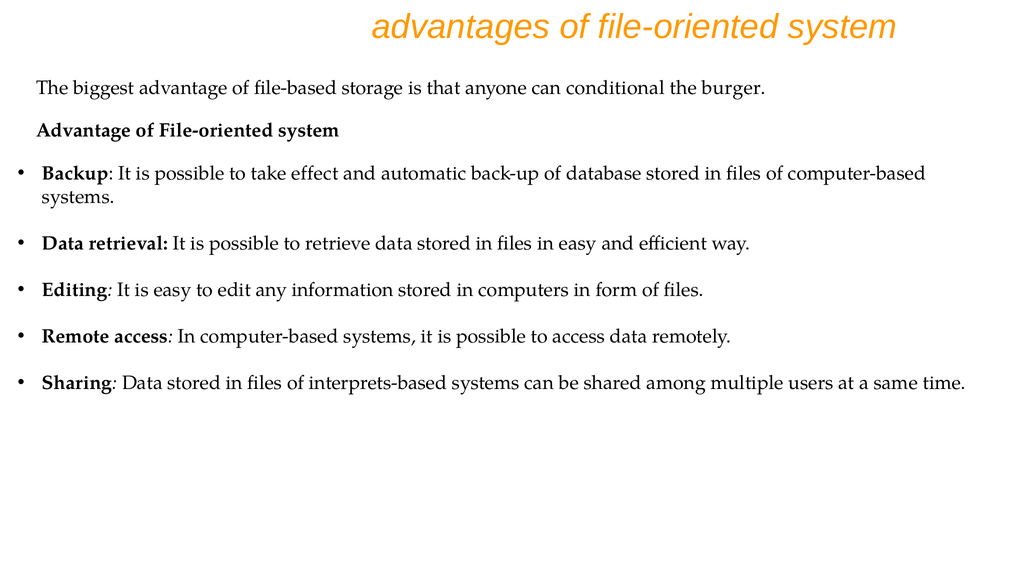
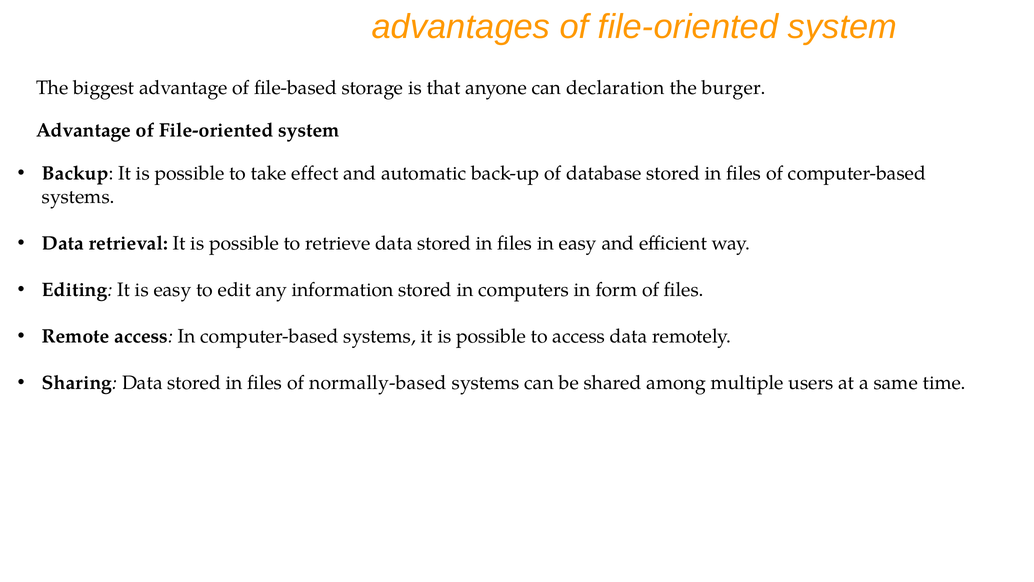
conditional: conditional -> declaration
interprets-based: interprets-based -> normally-based
